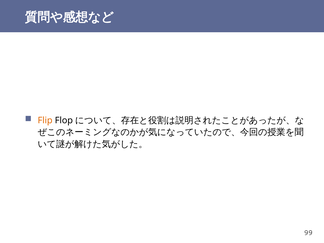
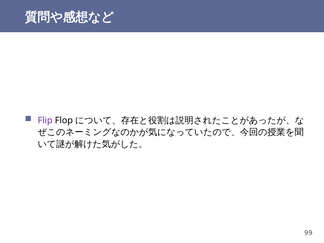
Flip colour: orange -> purple
